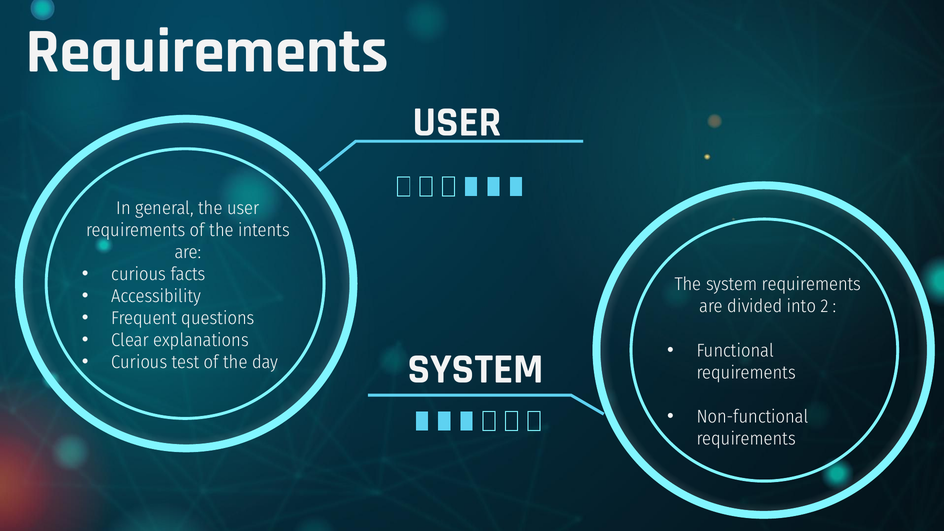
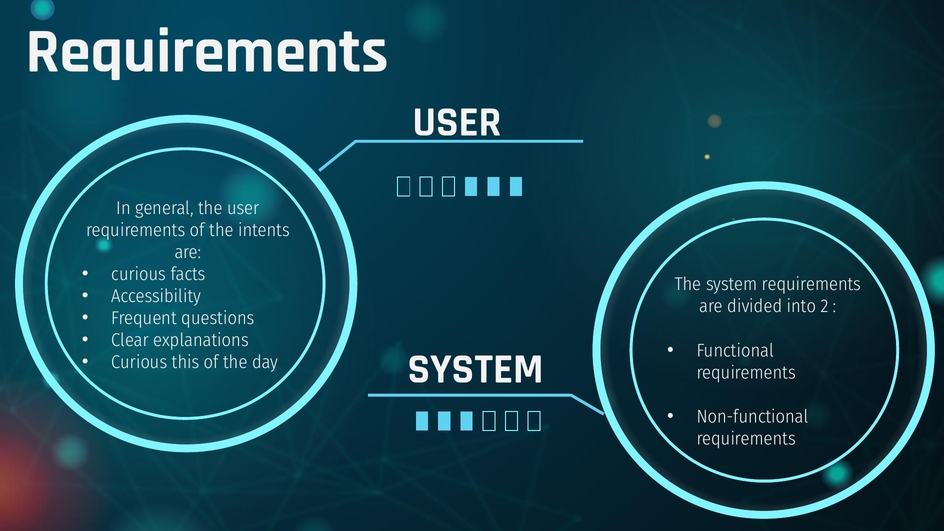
test: test -> this
